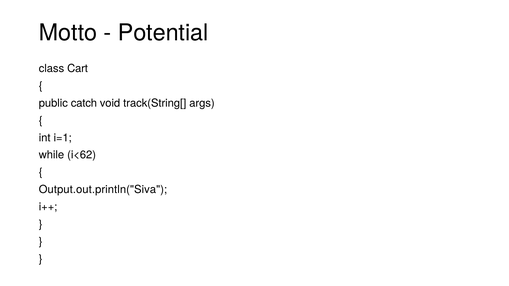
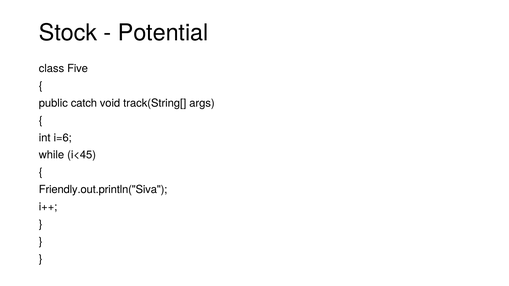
Motto: Motto -> Stock
Cart: Cart -> Five
i=1: i=1 -> i=6
i<62: i<62 -> i<45
Output.out.println("Siva: Output.out.println("Siva -> Friendly.out.println("Siva
